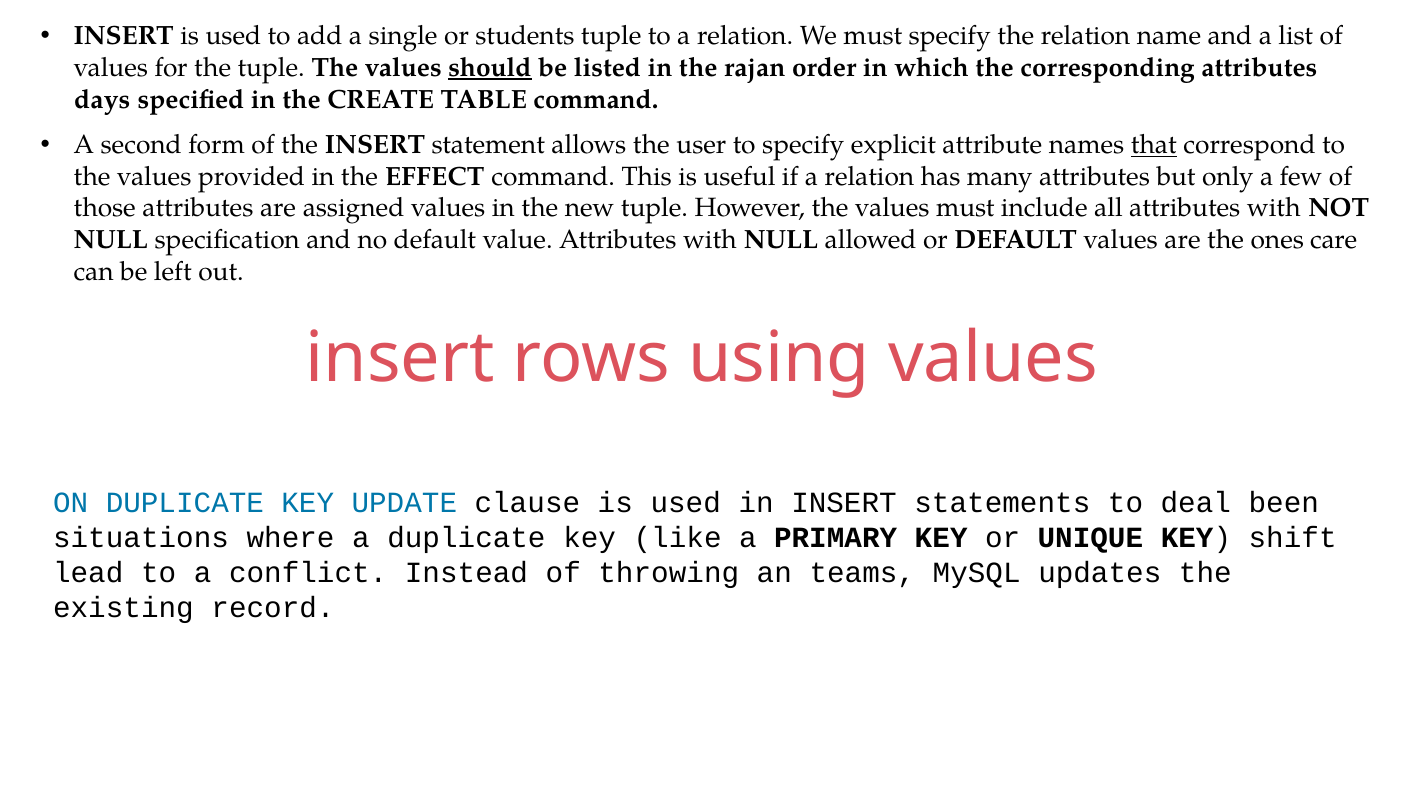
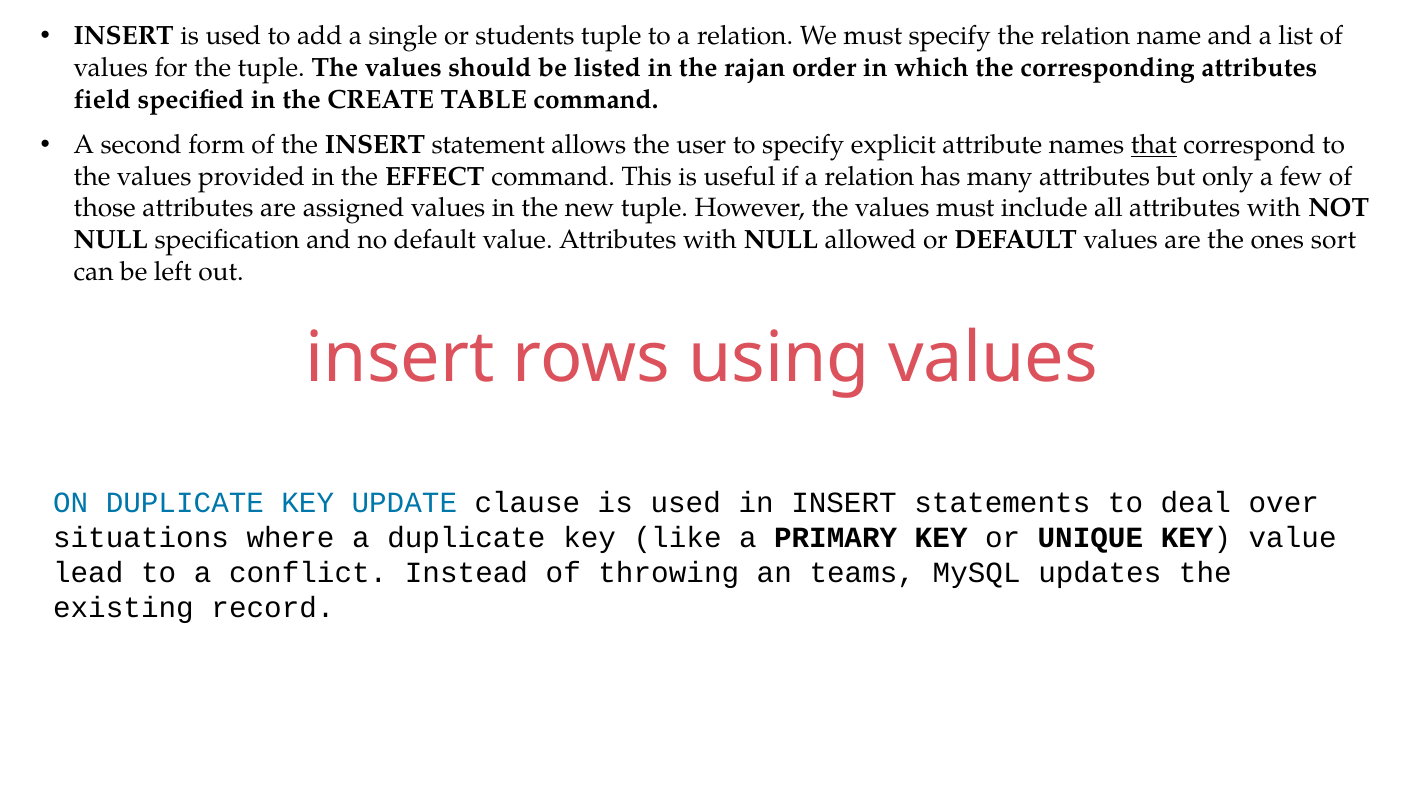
should underline: present -> none
days: days -> field
care: care -> sort
been: been -> over
KEY shift: shift -> value
